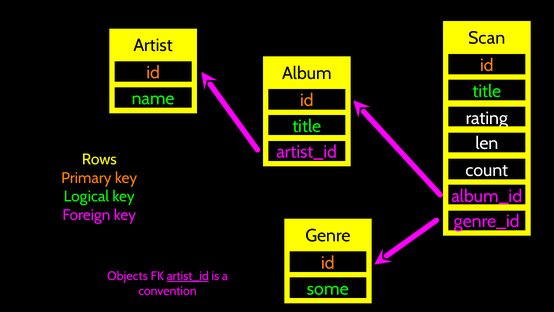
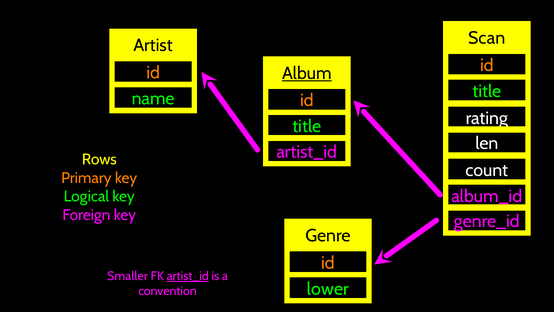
Album underline: none -> present
Objects: Objects -> Smaller
some: some -> lower
